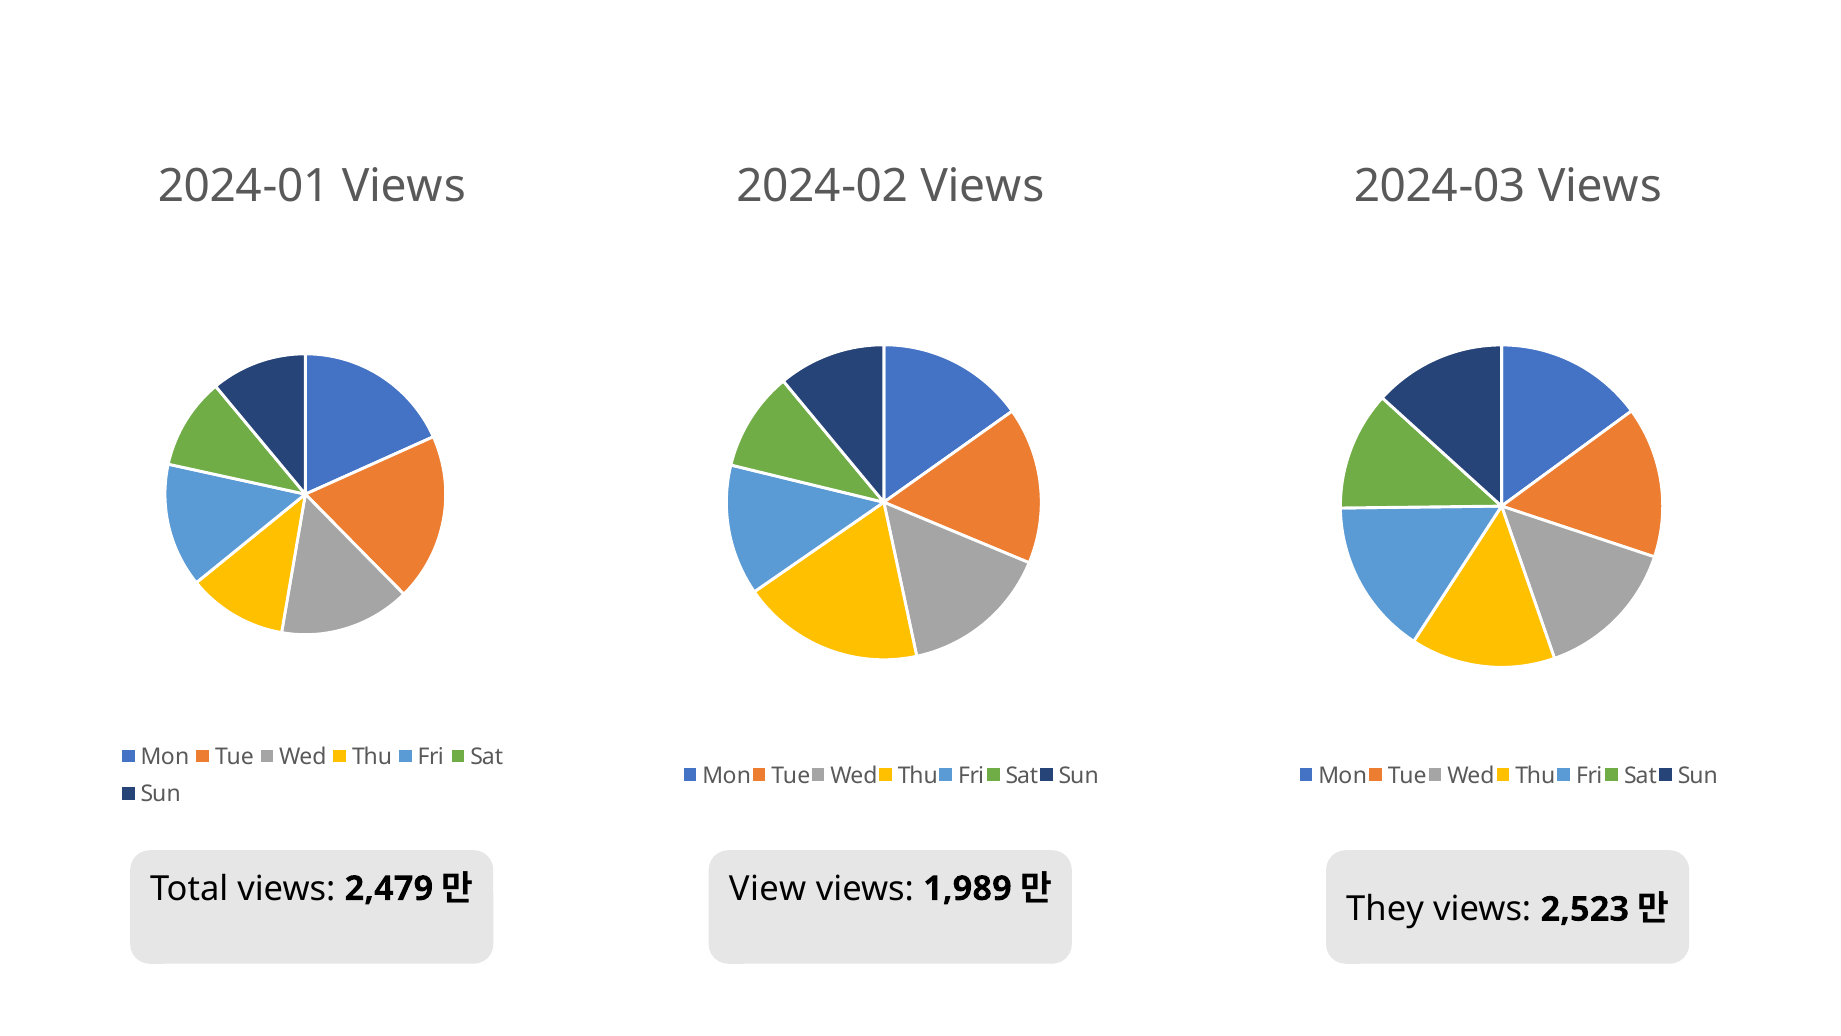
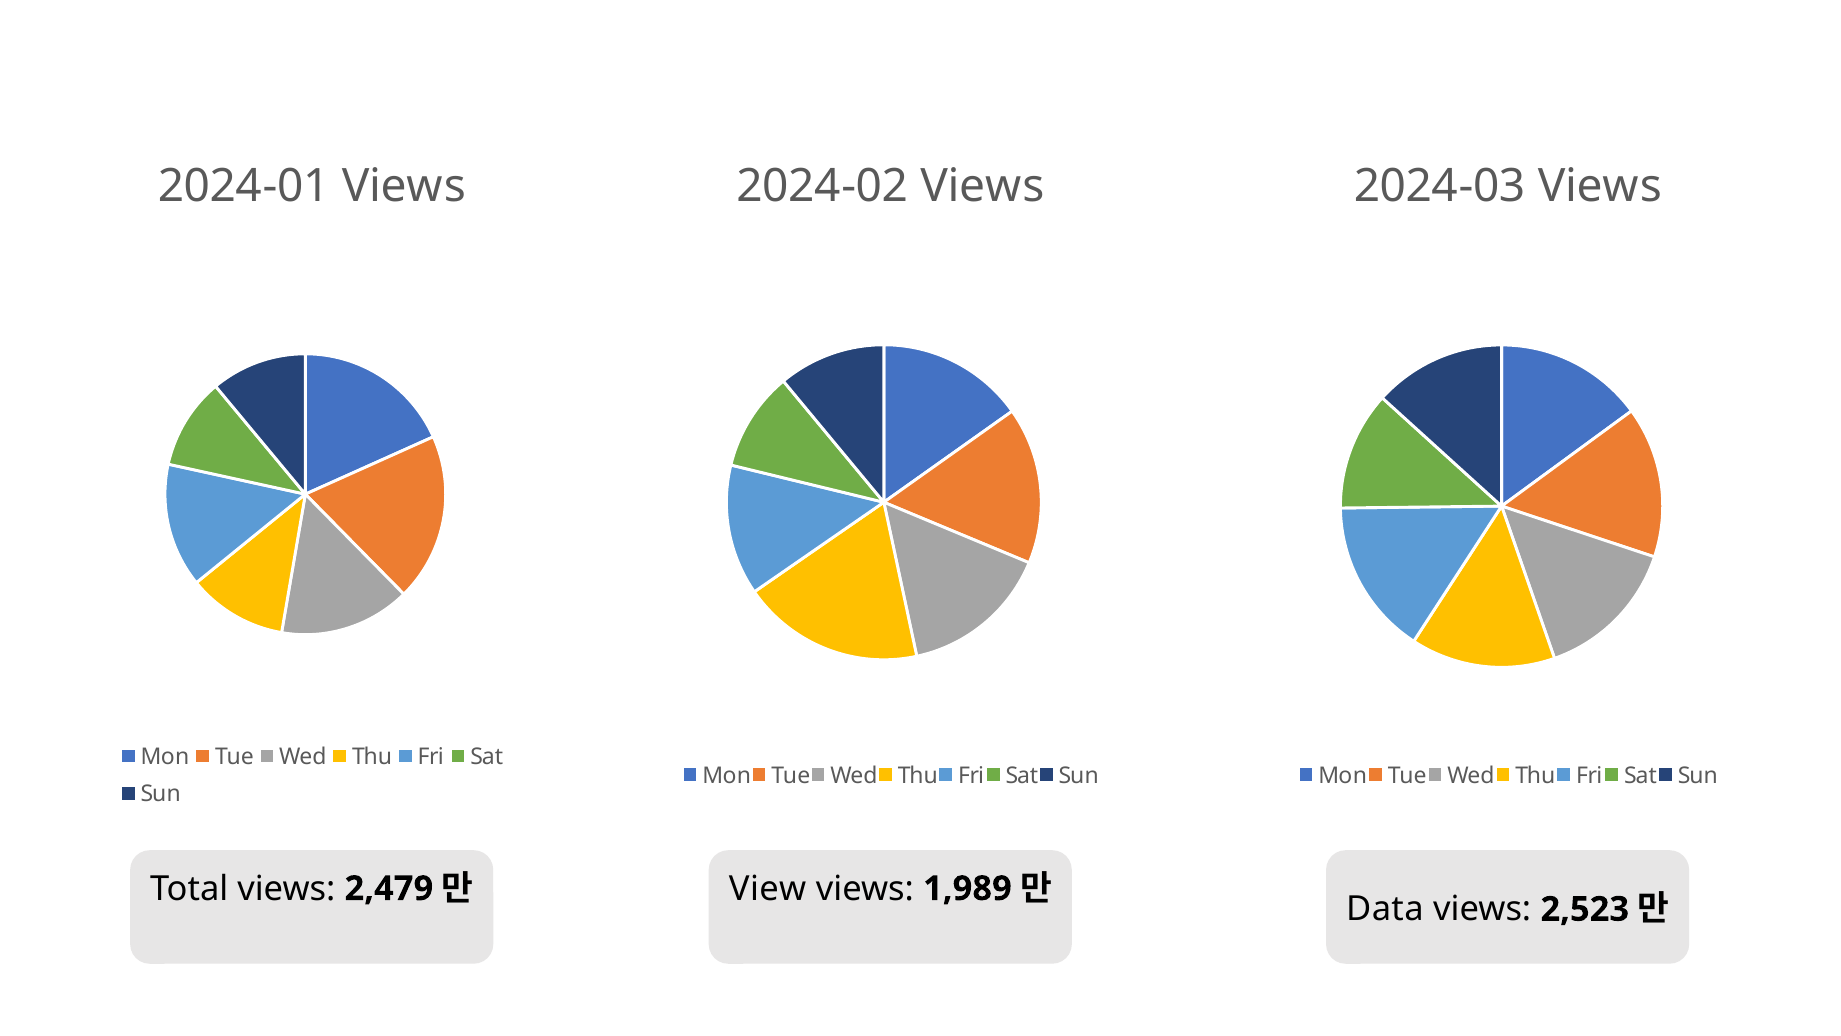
They: They -> Data
